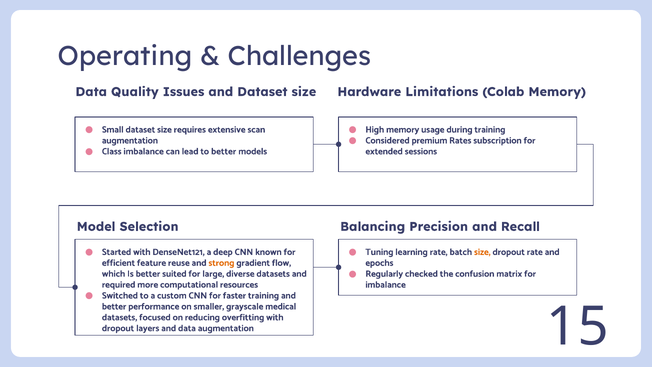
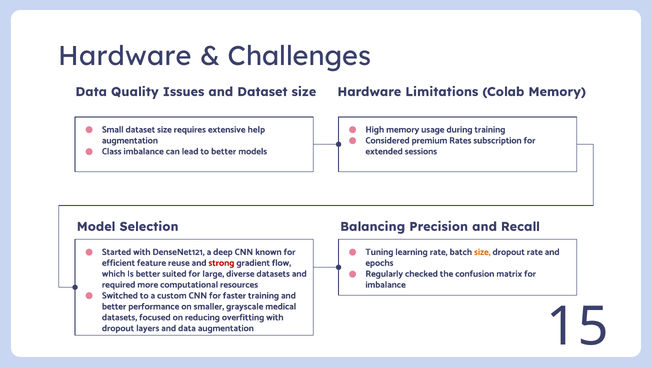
Operating at (125, 56): Operating -> Hardware
scan: scan -> help
strong colour: orange -> red
